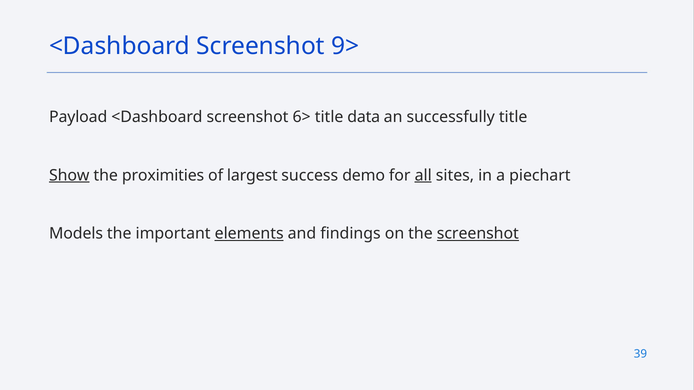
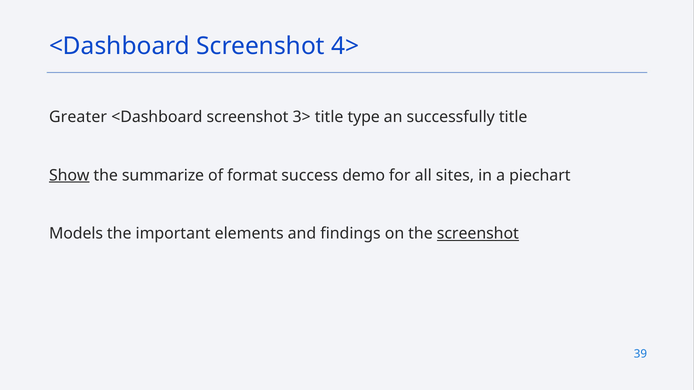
9>: 9> -> 4>
Payload: Payload -> Greater
6>: 6> -> 3>
data: data -> type
proximities: proximities -> summarize
largest: largest -> format
all underline: present -> none
elements underline: present -> none
